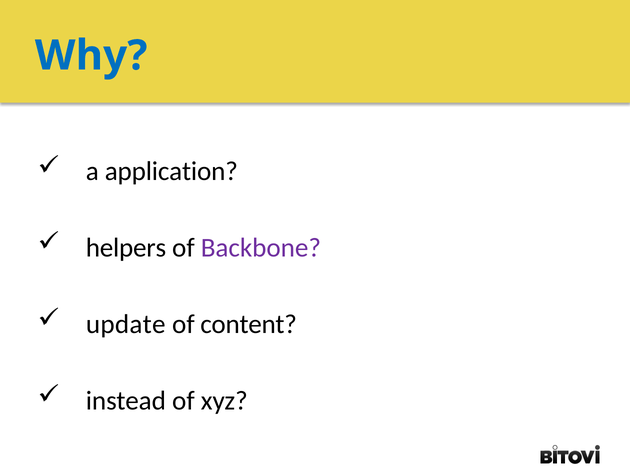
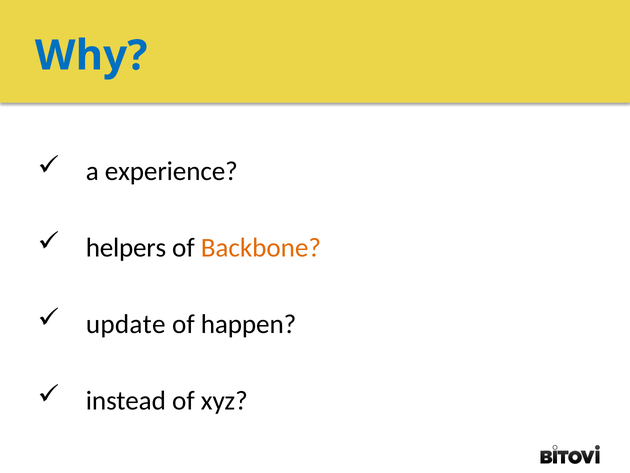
application: application -> experience
Backbone colour: purple -> orange
content: content -> happen
